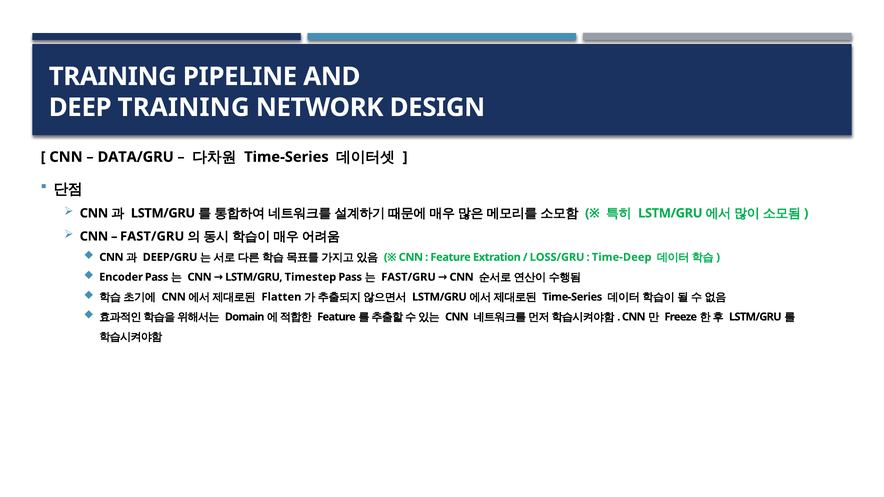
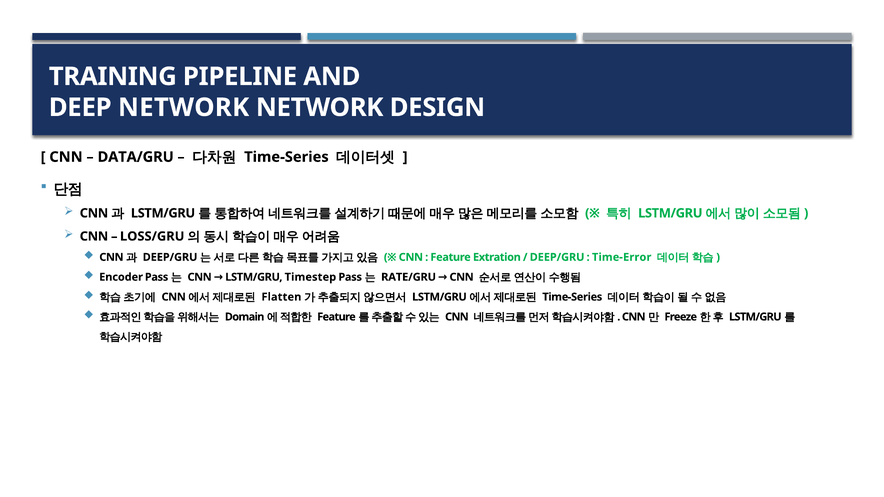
DEEP TRAINING: TRAINING -> NETWORK
FAST/GRU at (152, 236): FAST/GRU -> LOSS/GRU
LOSS/GRU at (557, 257): LOSS/GRU -> DEEP/GRU
Time-Deep: Time-Deep -> Time-Error
FAST/GRU at (409, 277): FAST/GRU -> RATE/GRU
